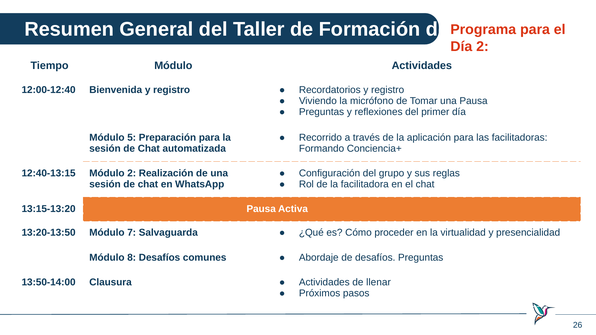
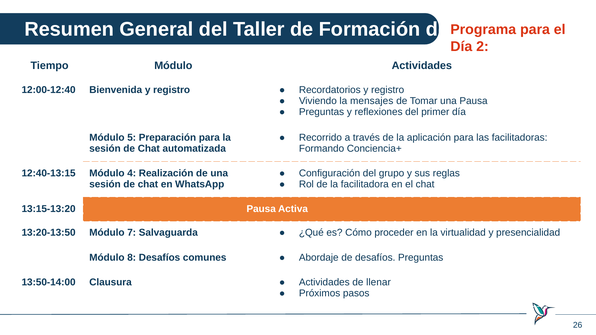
micrófono: micrófono -> mensajes
Módulo 2: 2 -> 4
